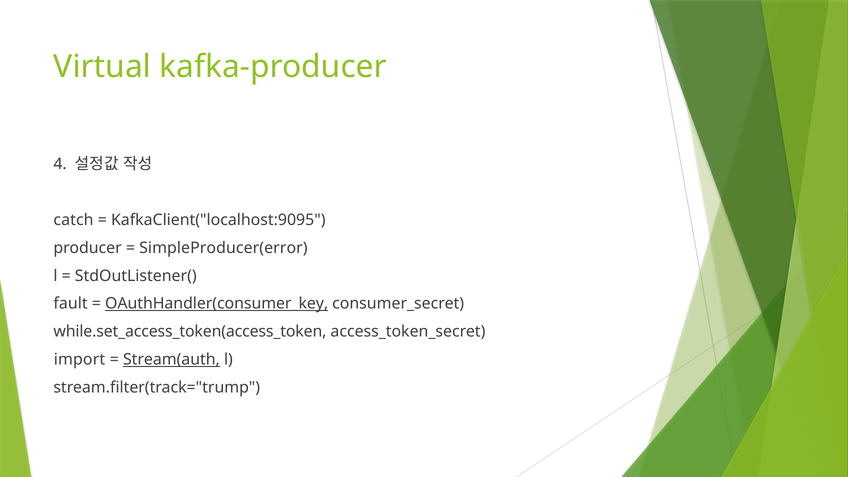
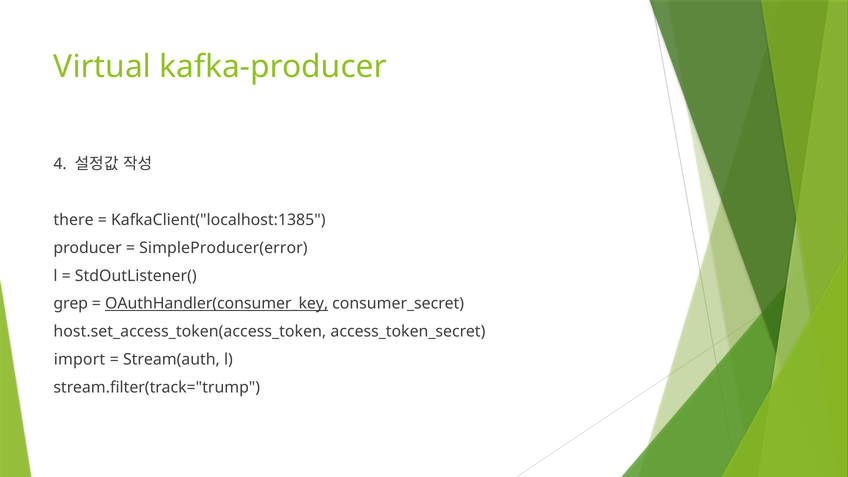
catch: catch -> there
KafkaClient("localhost:9095: KafkaClient("localhost:9095 -> KafkaClient("localhost:1385
fault: fault -> grep
while.set_access_token(access_token: while.set_access_token(access_token -> host.set_access_token(access_token
Stream(auth underline: present -> none
